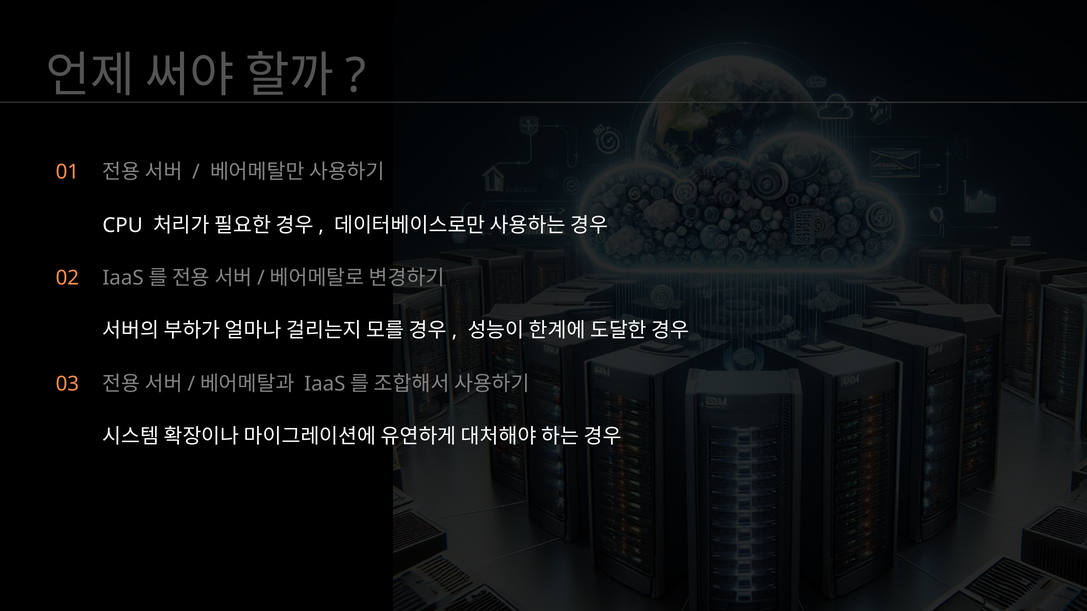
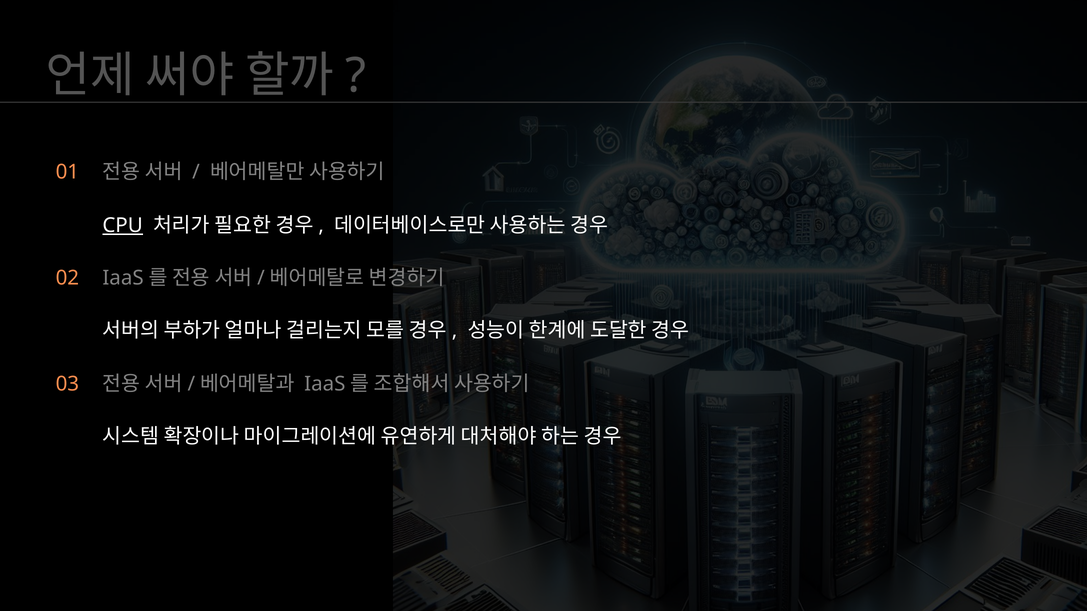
CPU underline: none -> present
